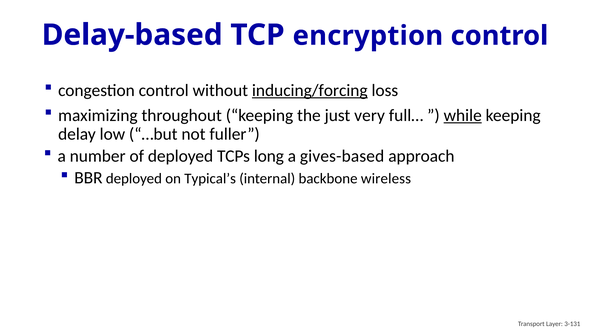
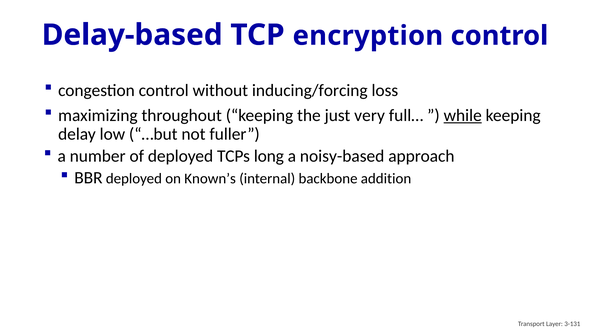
inducing/forcing underline: present -> none
gives-based: gives-based -> noisy-based
Typical’s: Typical’s -> Known’s
wireless: wireless -> addition
